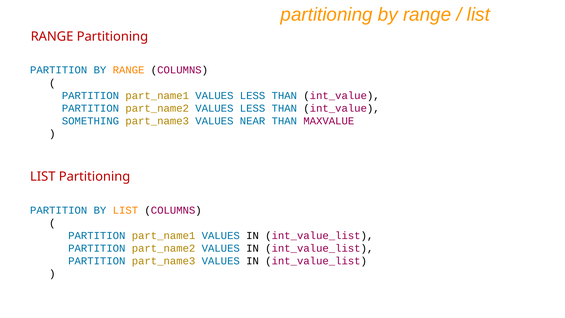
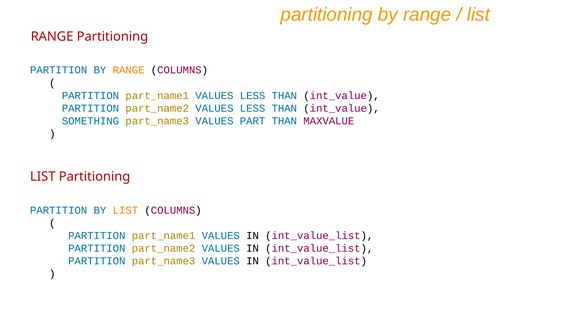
NEAR: NEAR -> PART
